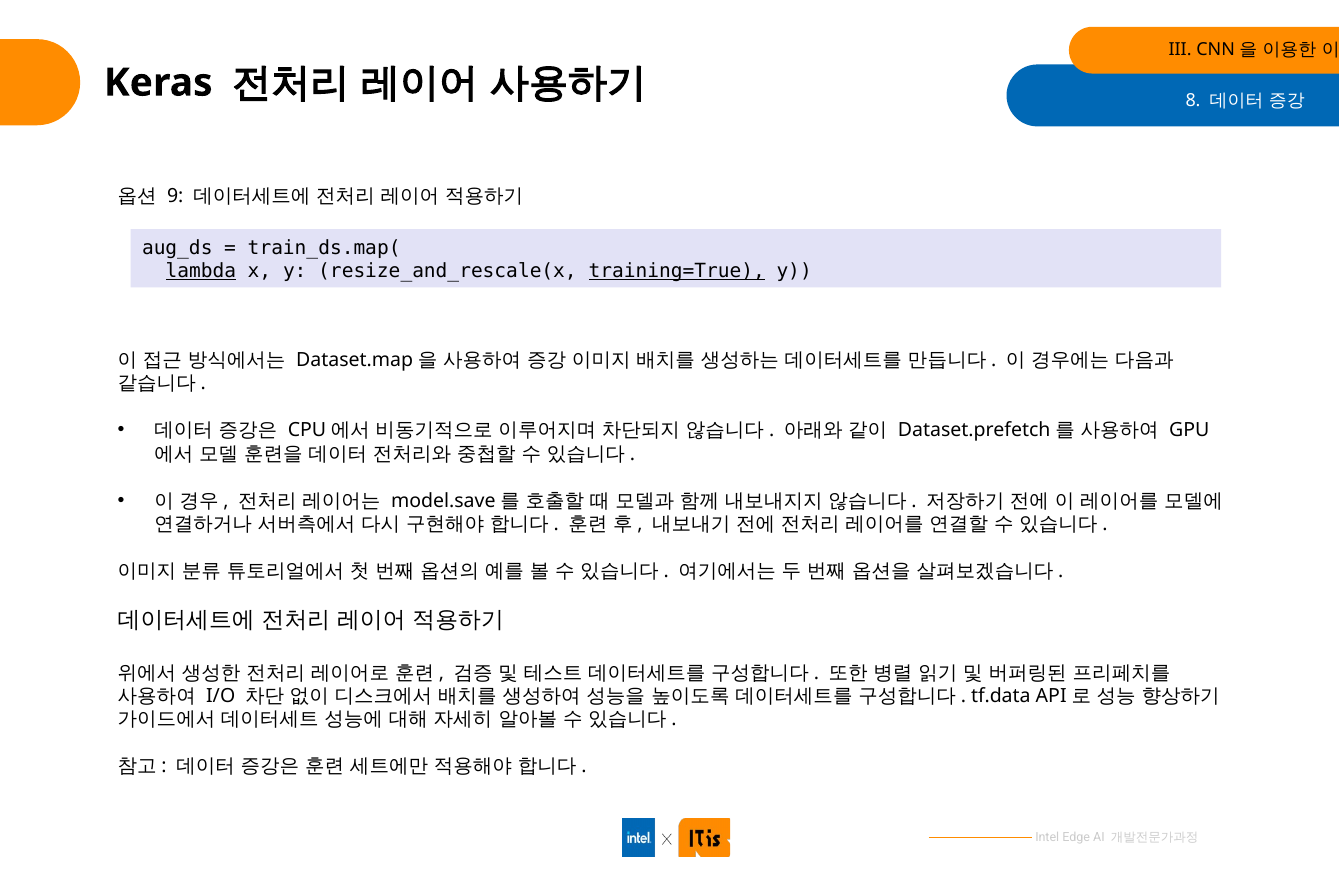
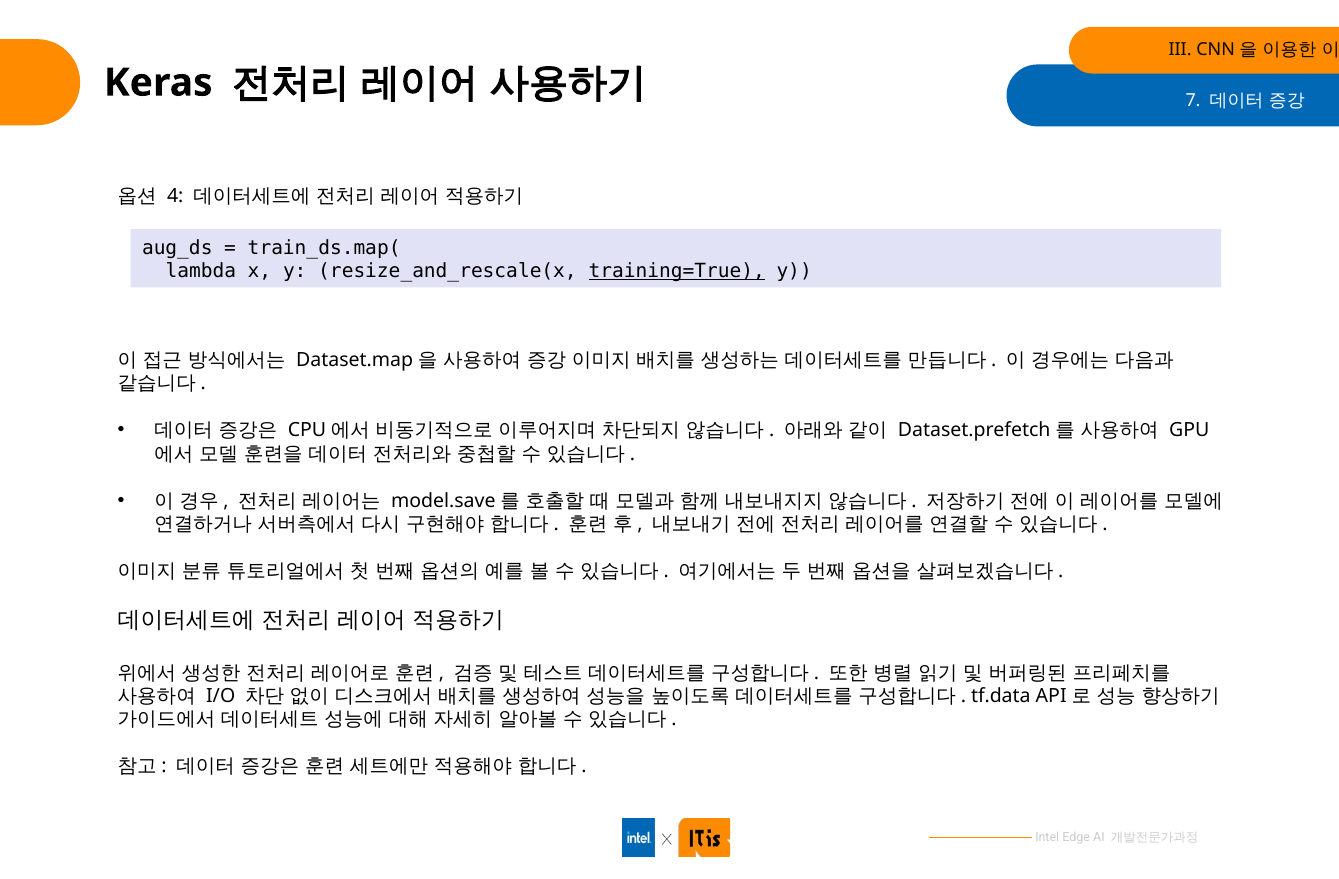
8: 8 -> 7
9: 9 -> 4
lambda underline: present -> none
